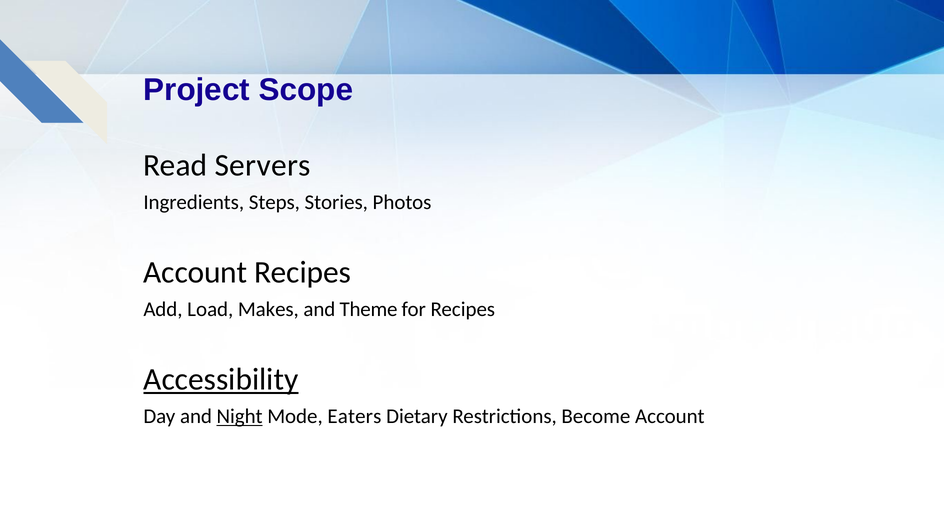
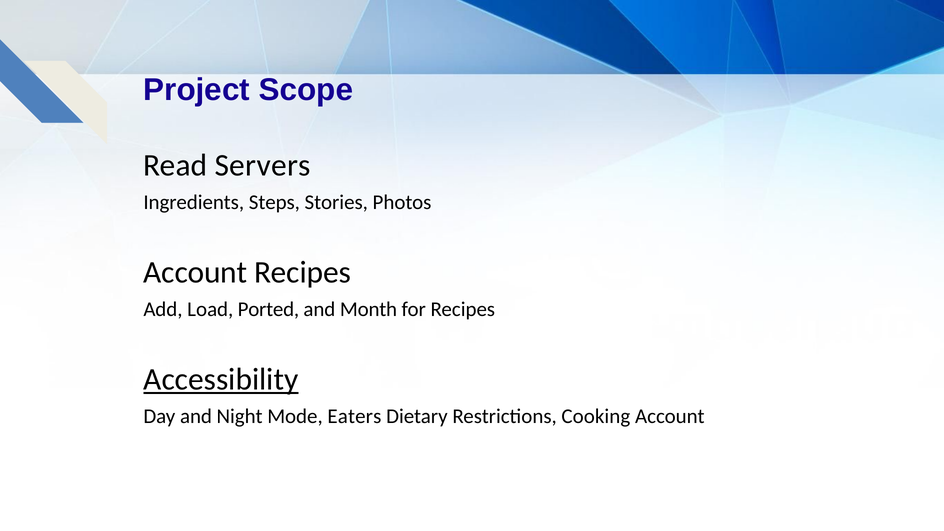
Makes: Makes -> Ported
Theme: Theme -> Month
Night underline: present -> none
Become: Become -> Cooking
